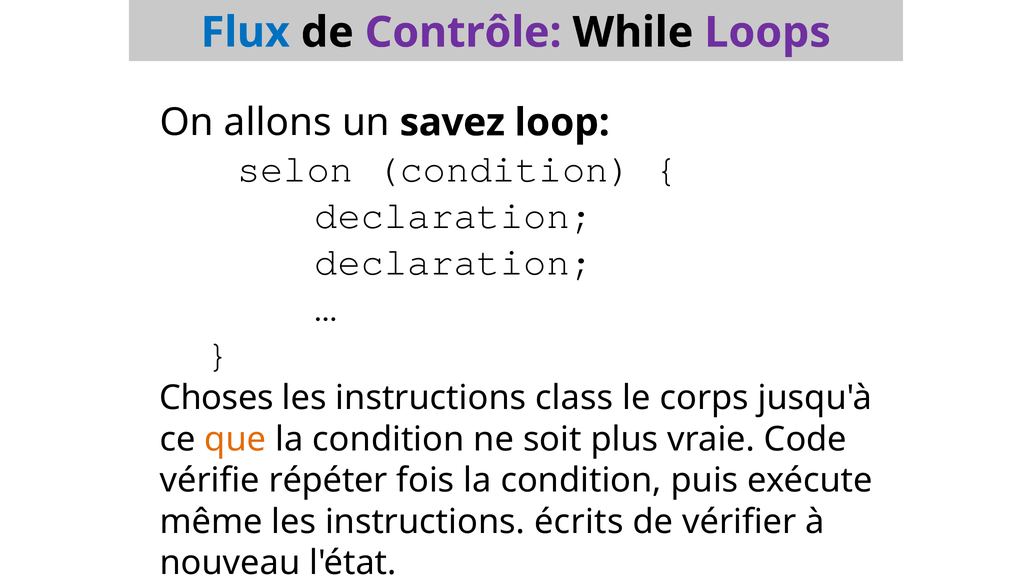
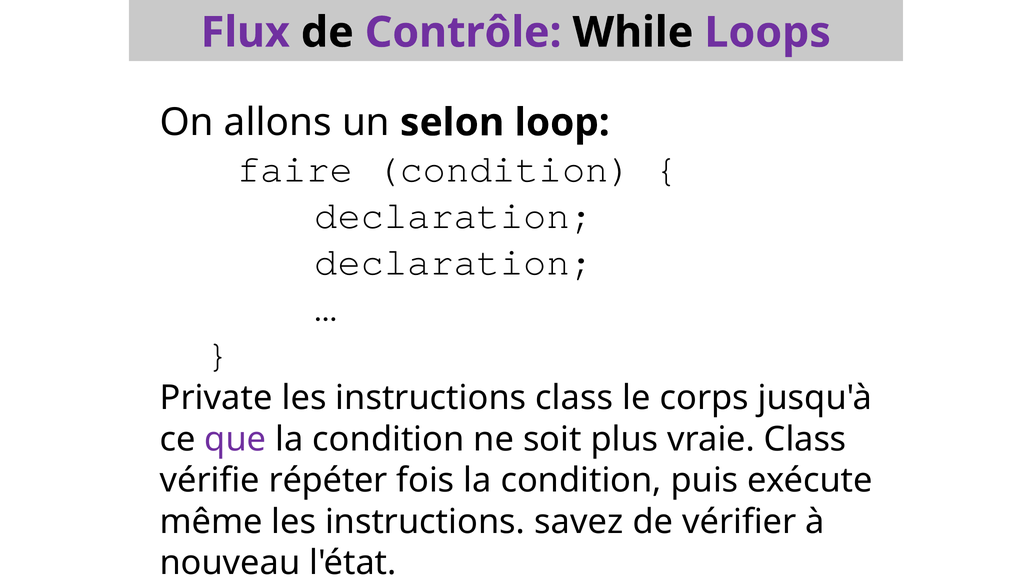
Flux colour: blue -> purple
savez: savez -> selon
selon: selon -> faire
Choses: Choses -> Private
que colour: orange -> purple
vraie Code: Code -> Class
écrits: écrits -> savez
